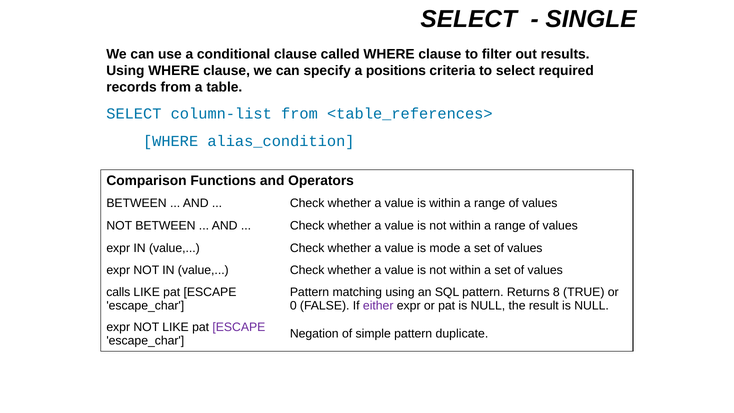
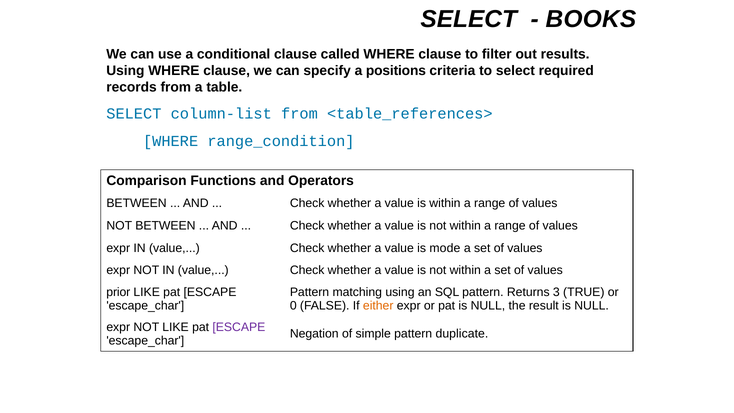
SINGLE: SINGLE -> BOOKS
alias_condition: alias_condition -> range_condition
calls: calls -> prior
8: 8 -> 3
either colour: purple -> orange
